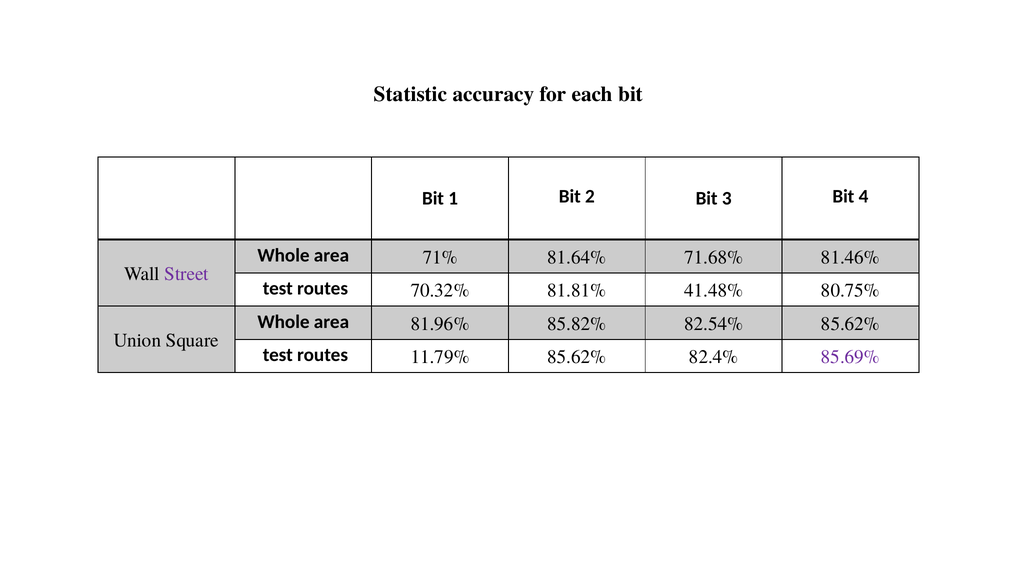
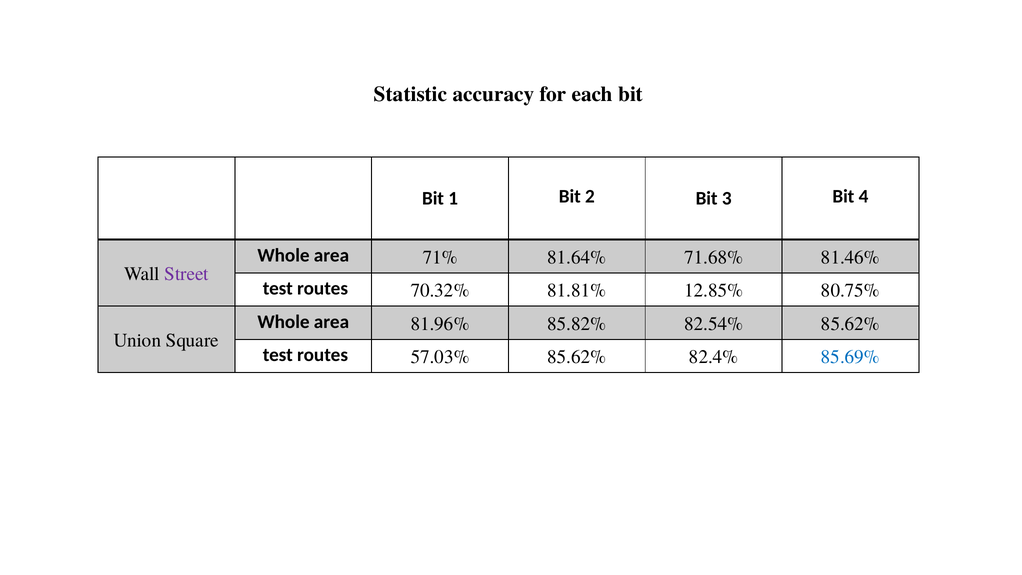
41.48%: 41.48% -> 12.85%
11.79%: 11.79% -> 57.03%
85.69% colour: purple -> blue
